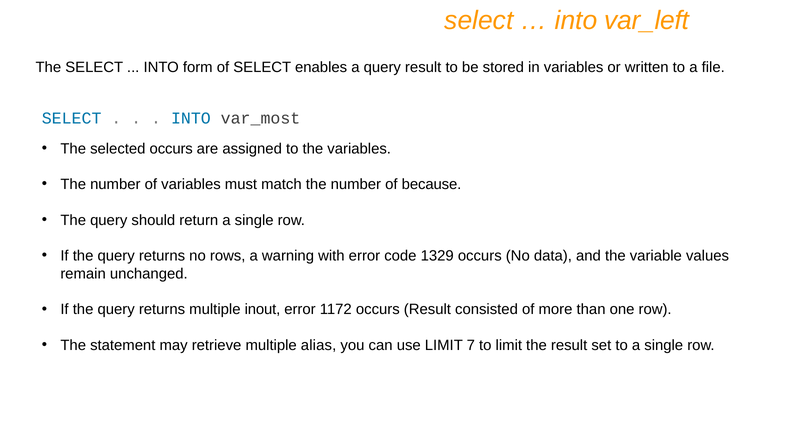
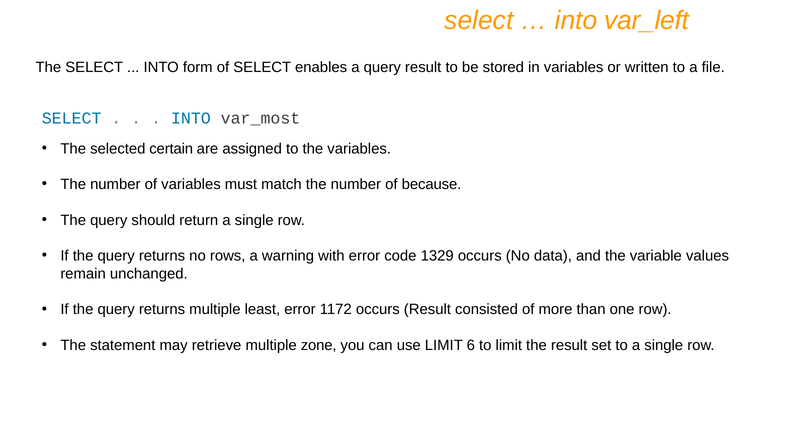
selected occurs: occurs -> certain
inout: inout -> least
alias: alias -> zone
7: 7 -> 6
